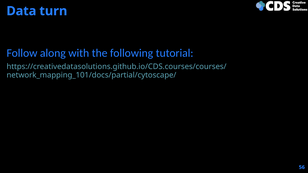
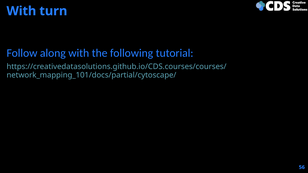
Data at (21, 11): Data -> With
